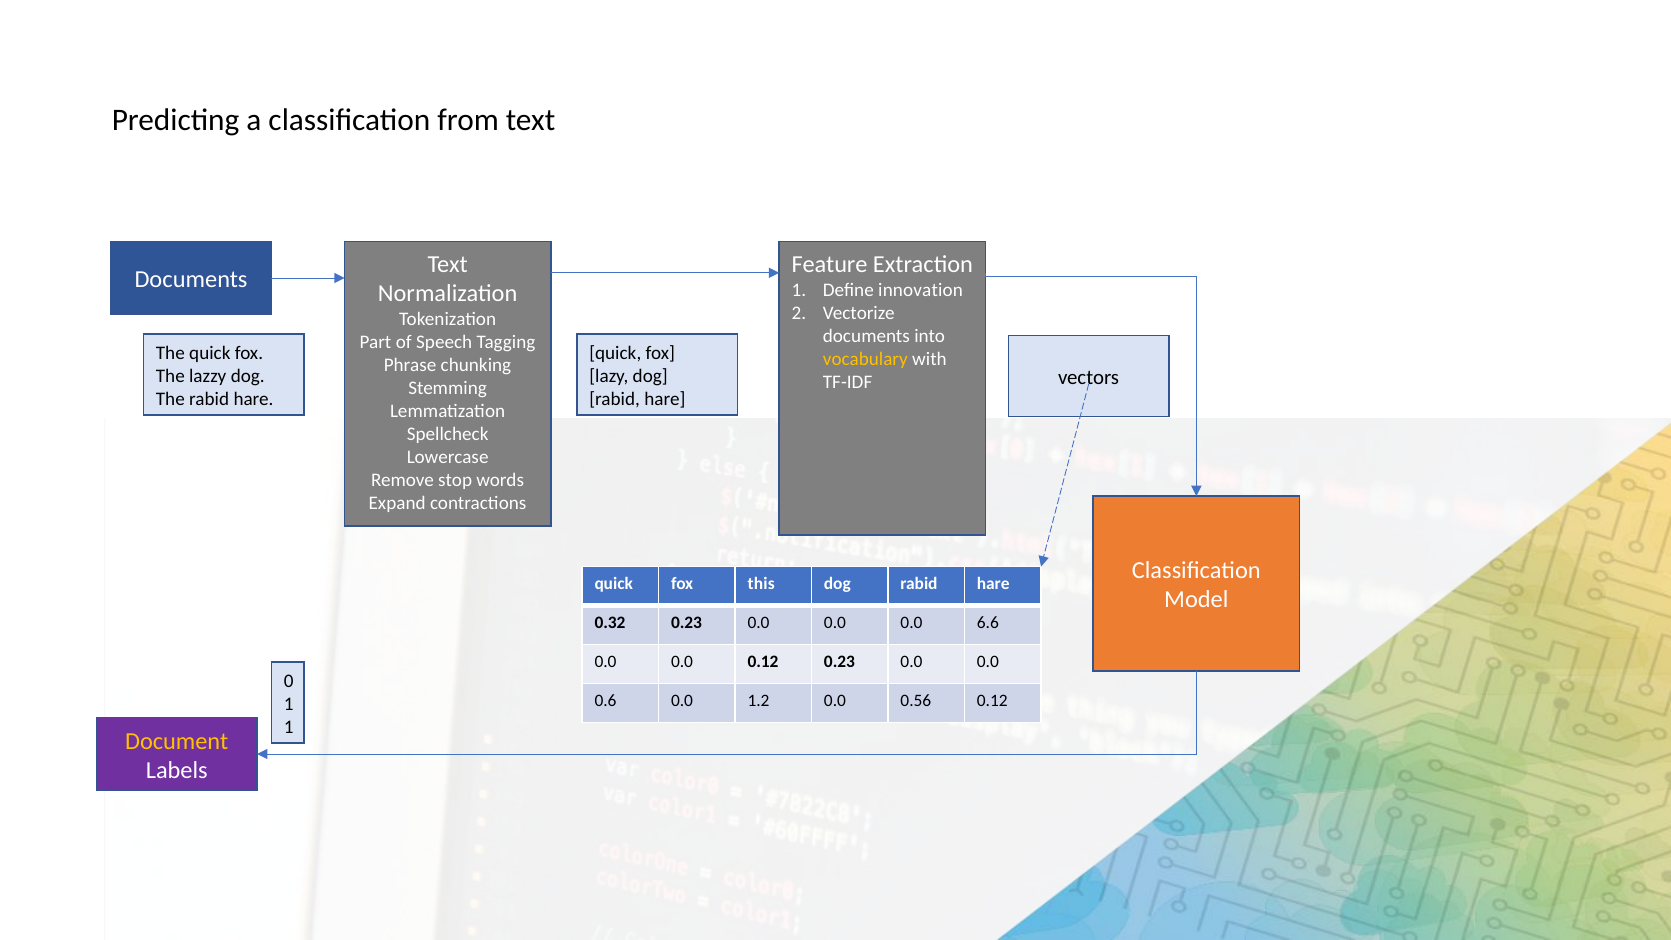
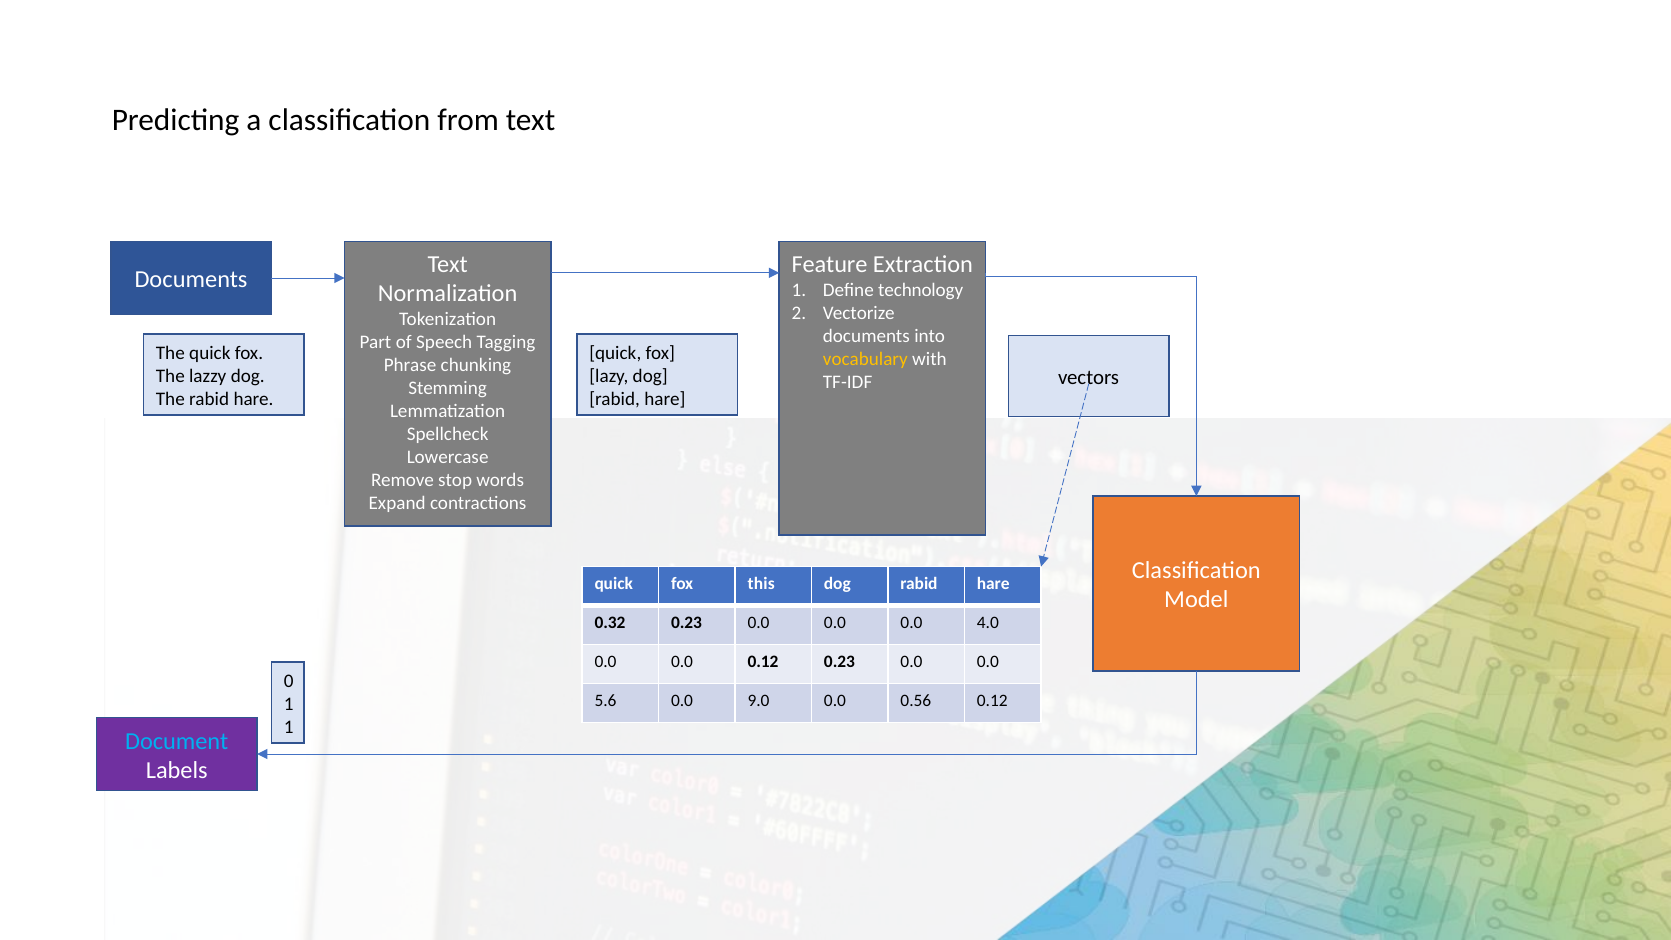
innovation: innovation -> technology
6.6: 6.6 -> 4.0
0.6: 0.6 -> 5.6
1.2: 1.2 -> 9.0
Document colour: yellow -> light blue
